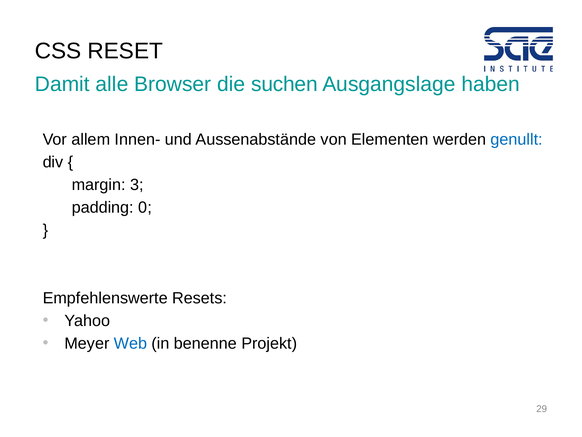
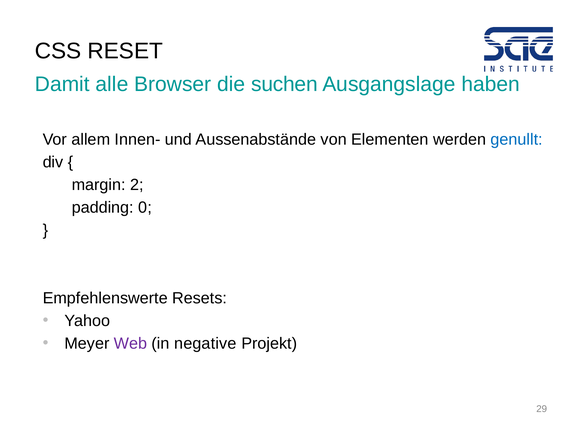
3: 3 -> 2
Web colour: blue -> purple
benenne: benenne -> negative
